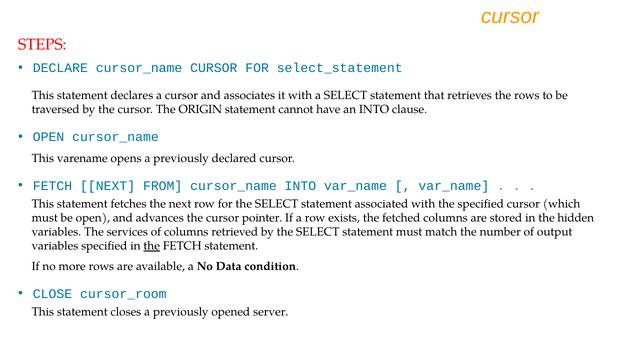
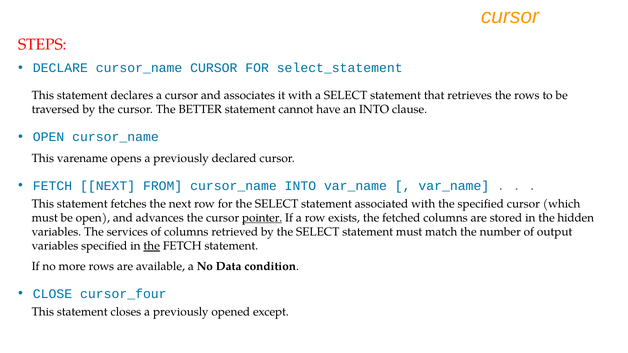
ORIGIN: ORIGIN -> BETTER
pointer underline: none -> present
cursor_room: cursor_room -> cursor_four
server: server -> except
